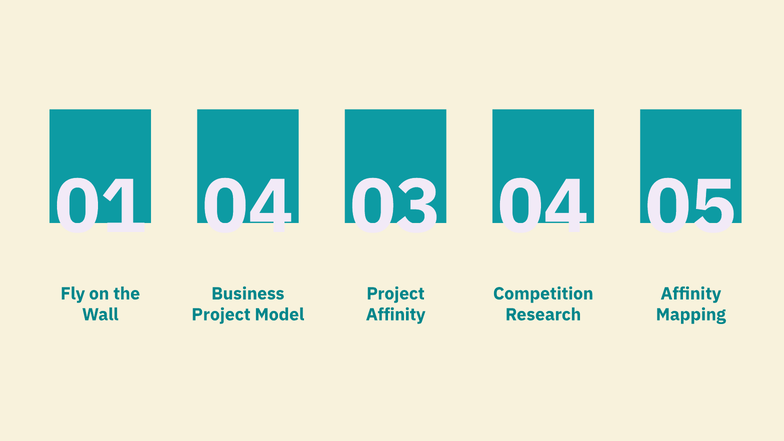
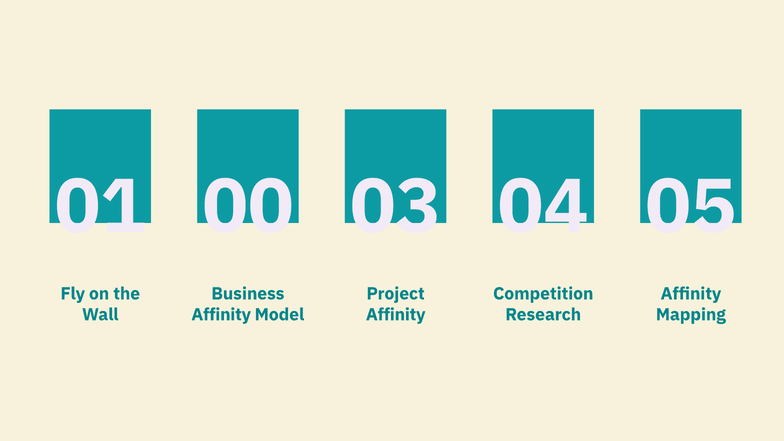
01 04: 04 -> 00
Project at (221, 315): Project -> Affinity
